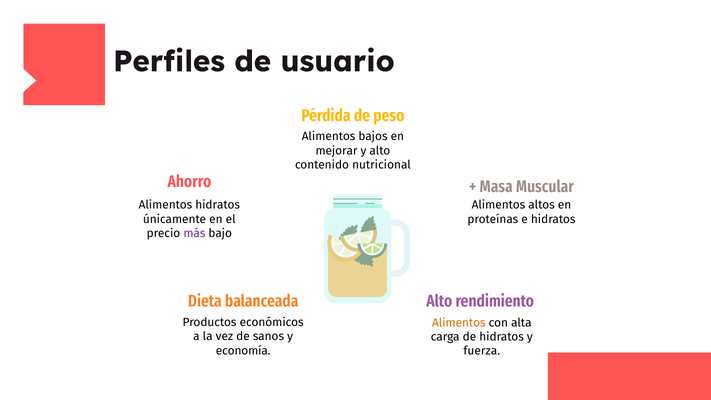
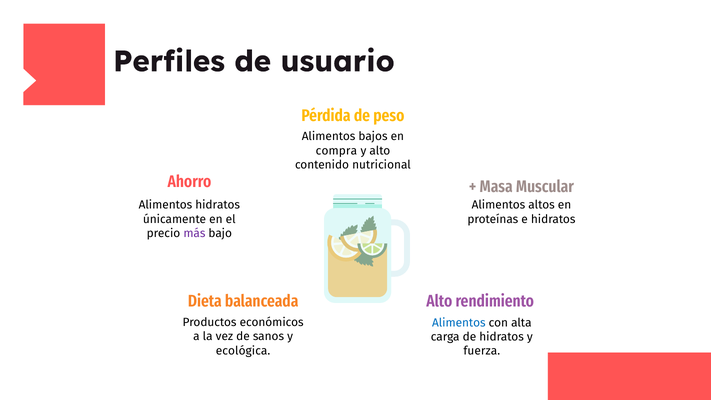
mejorar: mejorar -> compra
Alimentos at (459, 323) colour: orange -> blue
economía: economía -> ecológica
